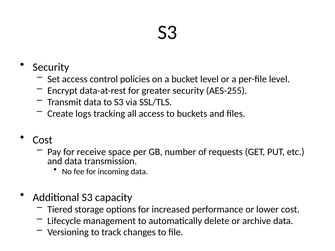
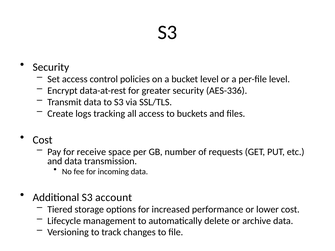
AES-255: AES-255 -> AES-336
capacity: capacity -> account
